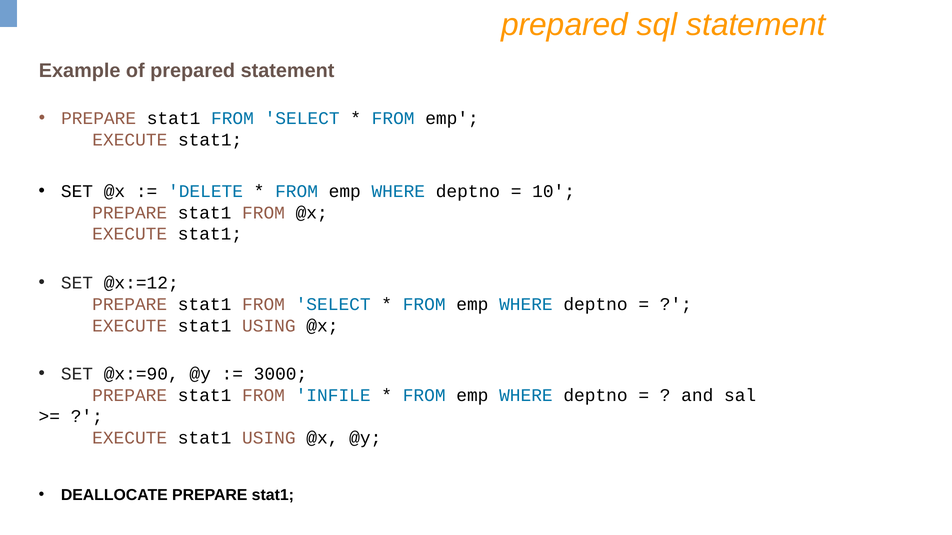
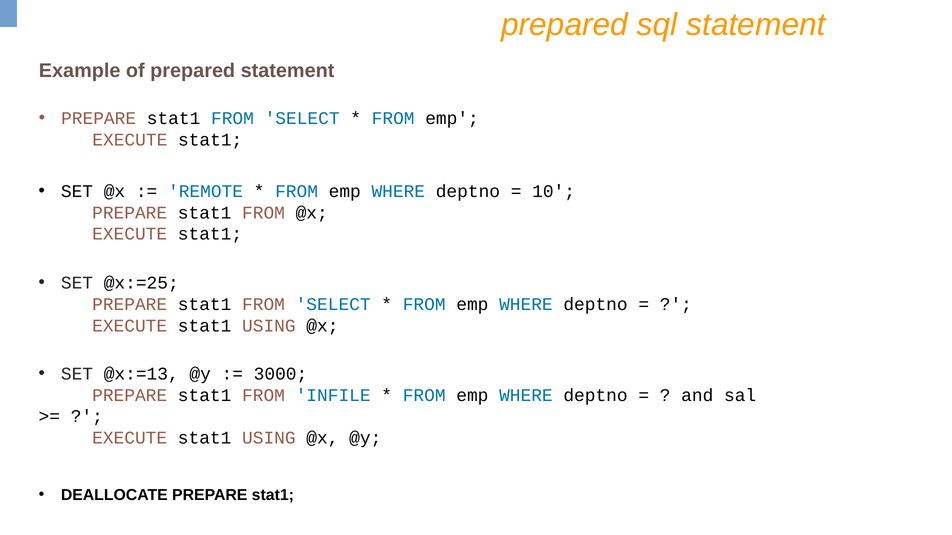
DELETE: DELETE -> REMOTE
@x:=12: @x:=12 -> @x:=25
@x:=90: @x:=90 -> @x:=13
